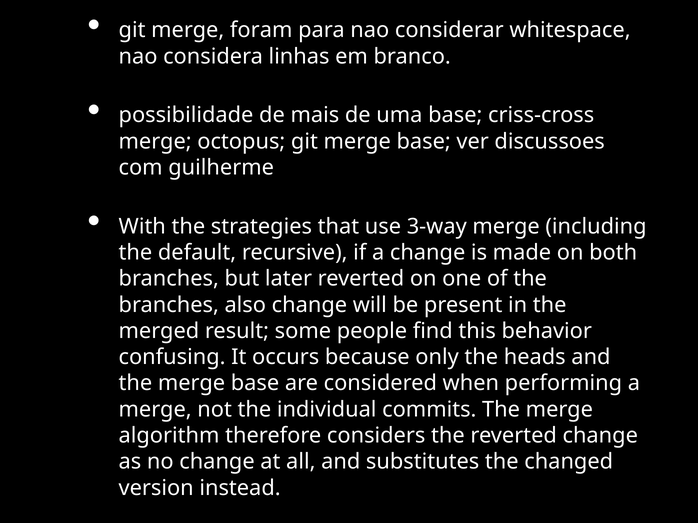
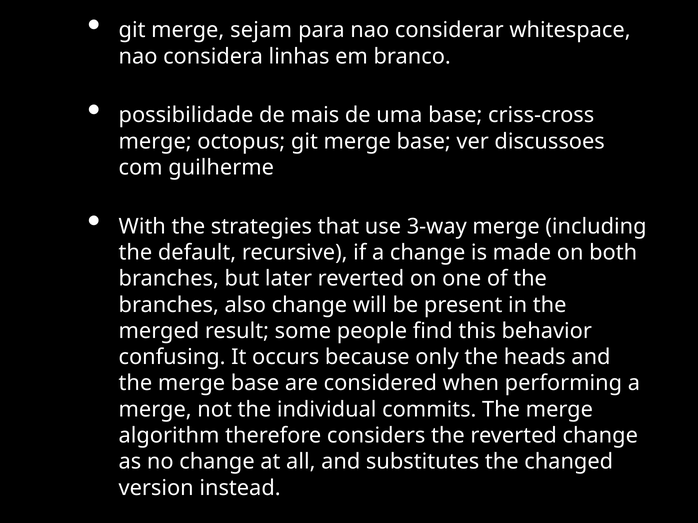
foram: foram -> sejam
